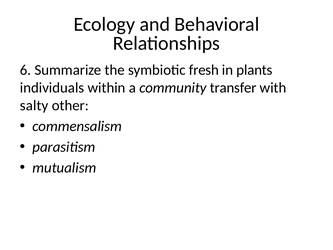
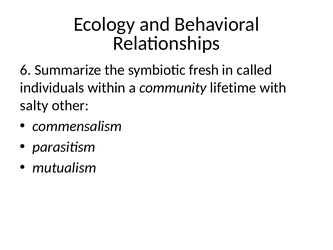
plants: plants -> called
transfer: transfer -> lifetime
